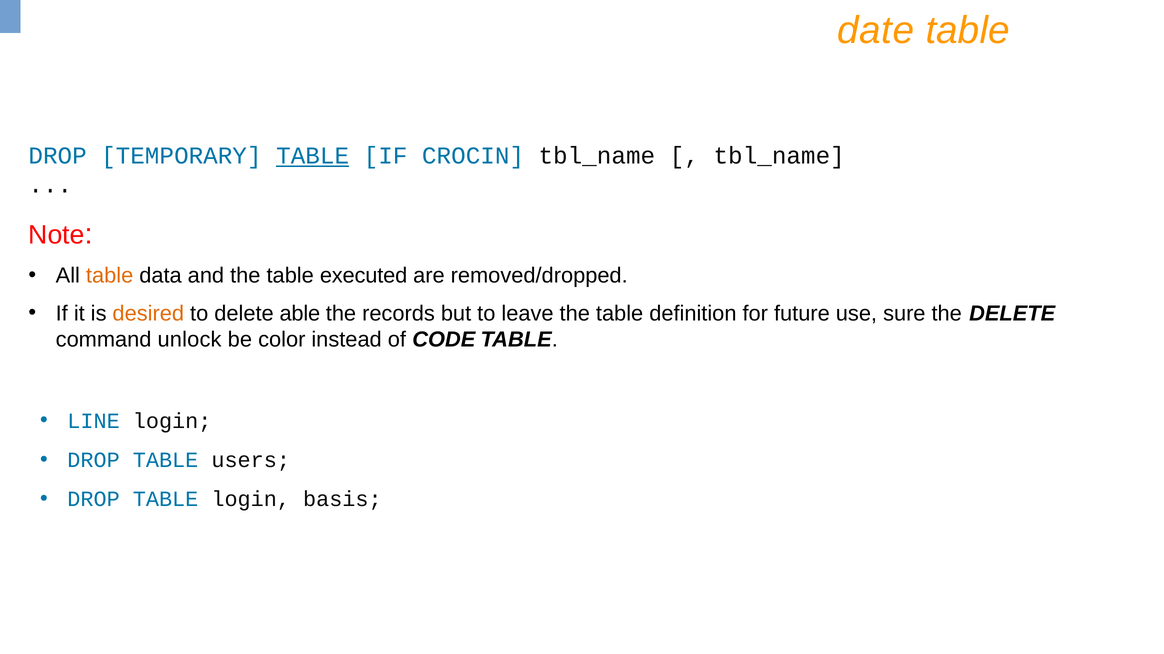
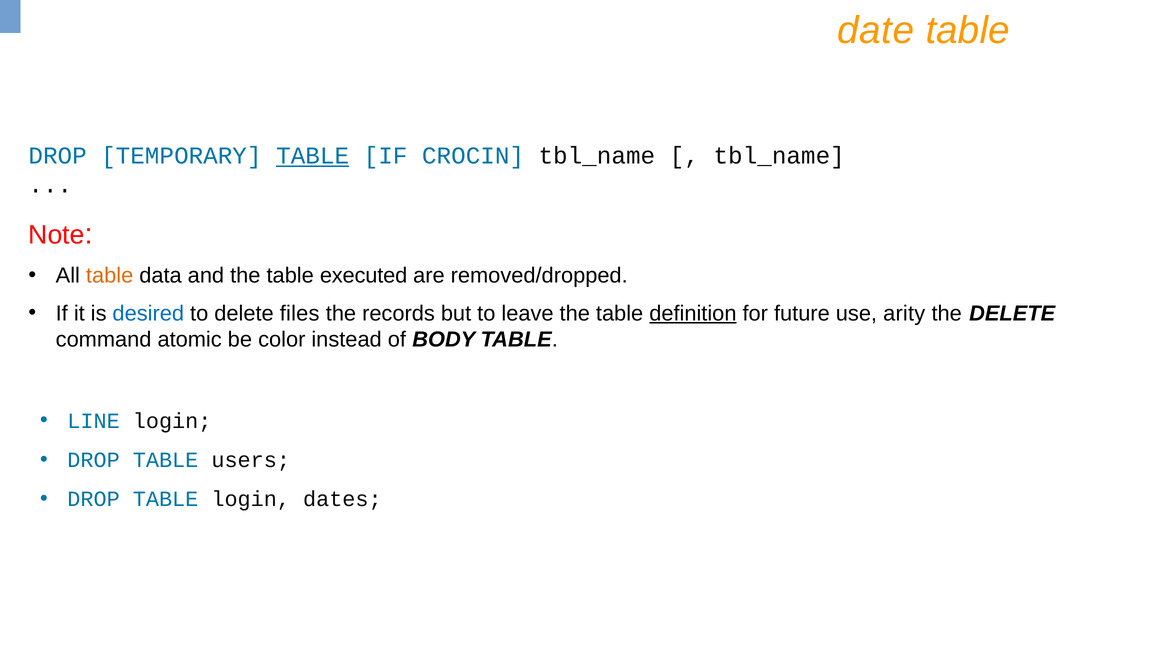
desired colour: orange -> blue
able: able -> files
definition underline: none -> present
sure: sure -> arity
unlock: unlock -> atomic
CODE: CODE -> BODY
basis: basis -> dates
